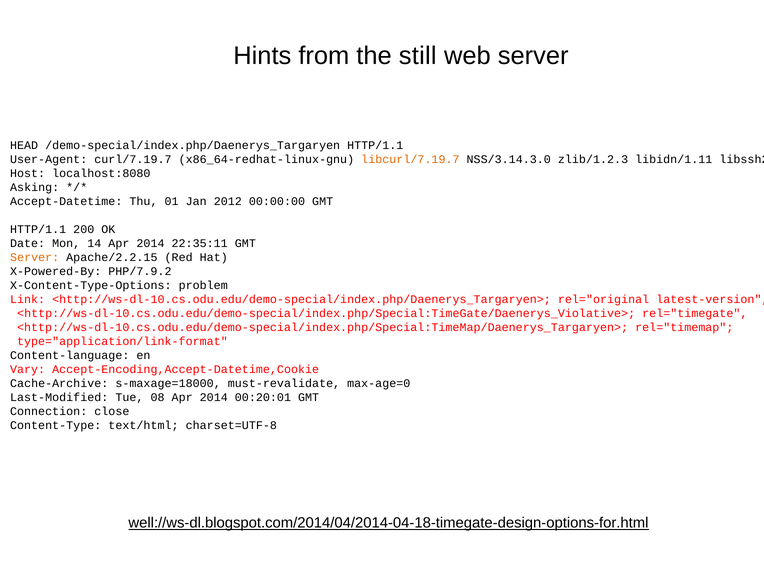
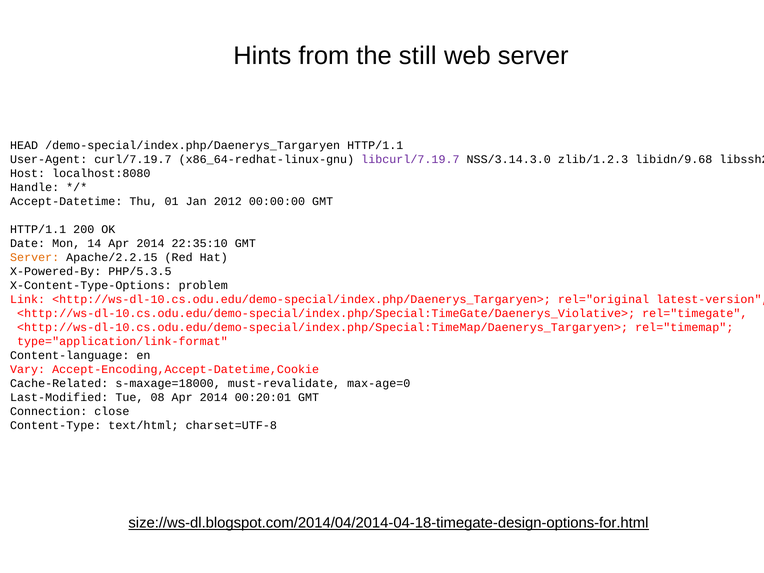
libcurl/7.19.7 colour: orange -> purple
libidn/1.11: libidn/1.11 -> libidn/9.68
Asking: Asking -> Handle
22:35:11: 22:35:11 -> 22:35:10
PHP/7.9.2: PHP/7.9.2 -> PHP/5.3.5
Cache-Archive: Cache-Archive -> Cache-Related
well://ws-dl.blogspot.com/2014/04/2014-04-18-timegate-design-options-for.html: well://ws-dl.blogspot.com/2014/04/2014-04-18-timegate-design-options-for.html -> size://ws-dl.blogspot.com/2014/04/2014-04-18-timegate-design-options-for.html
